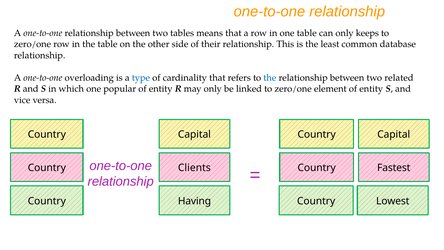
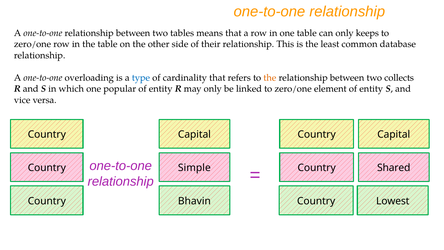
the at (270, 78) colour: blue -> orange
related: related -> collects
Clients: Clients -> Simple
Fastest: Fastest -> Shared
Having: Having -> Bhavin
